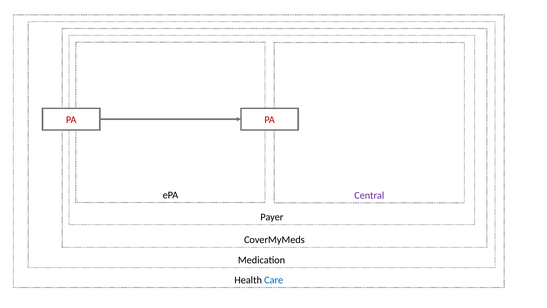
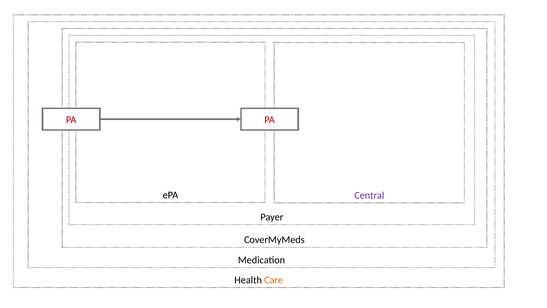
Care colour: blue -> orange
